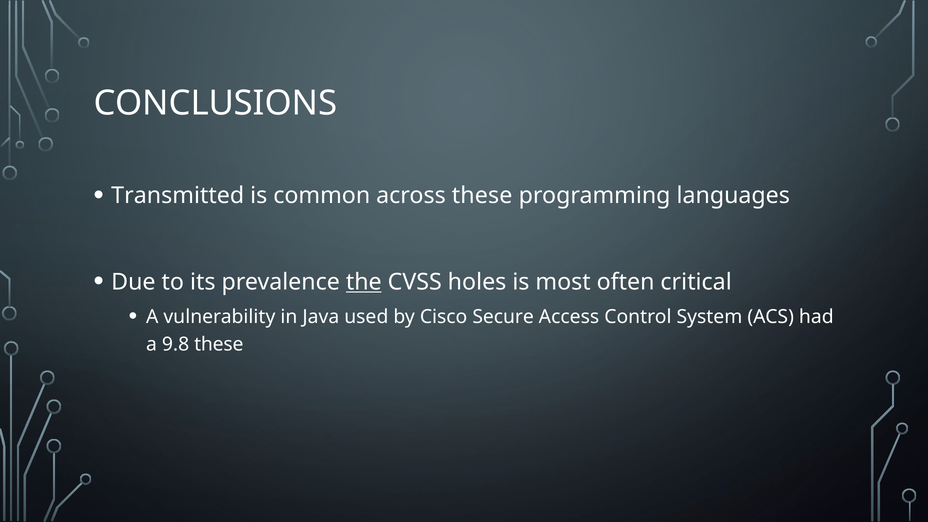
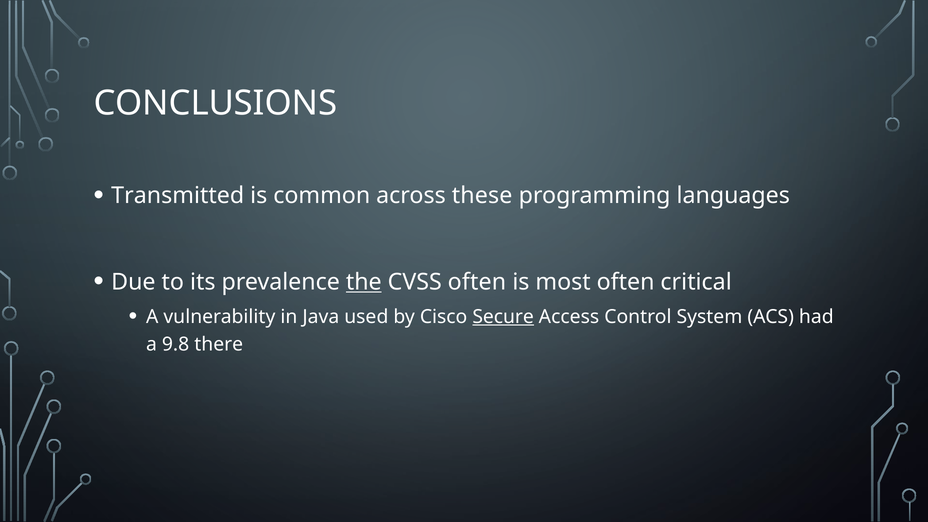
CVSS holes: holes -> often
Secure underline: none -> present
9.8 these: these -> there
